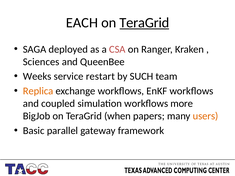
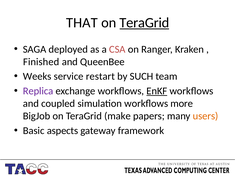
EACH: EACH -> THAT
Sciences: Sciences -> Finished
Replica colour: orange -> purple
EnKF underline: none -> present
when: when -> make
parallel: parallel -> aspects
